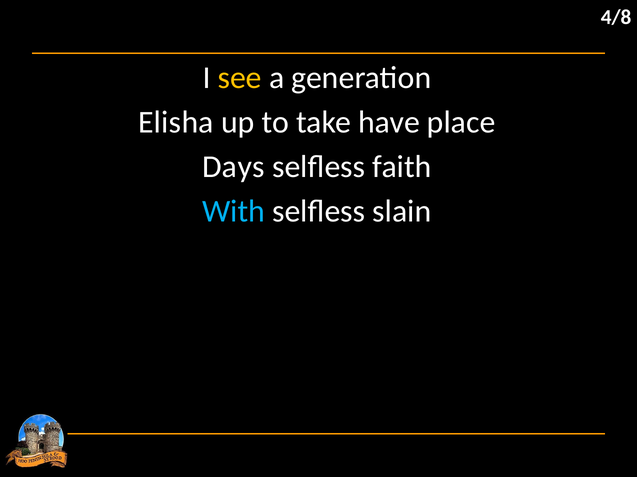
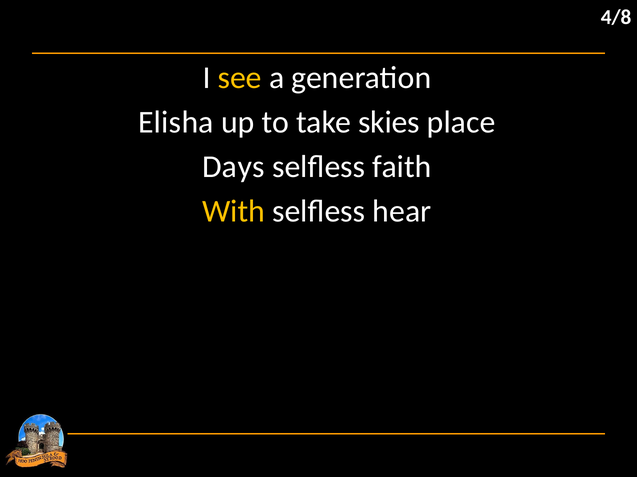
have: have -> skies
With colour: light blue -> yellow
slain: slain -> hear
